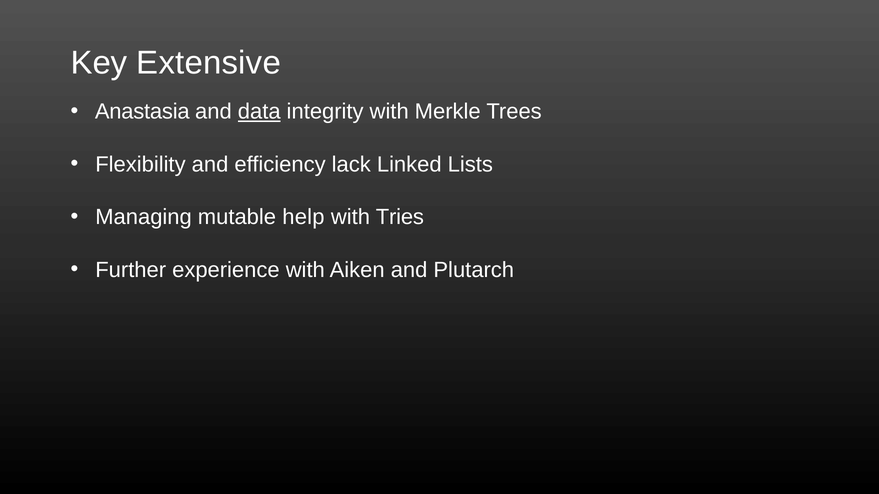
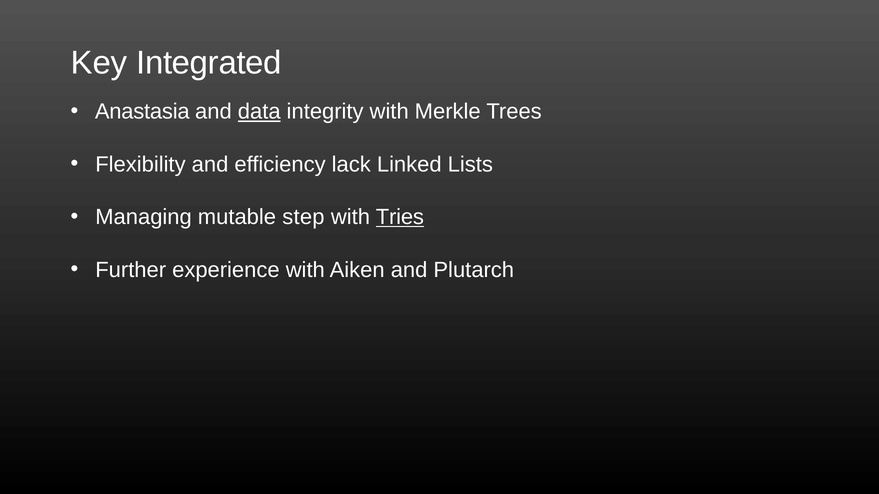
Extensive: Extensive -> Integrated
help: help -> step
Tries underline: none -> present
